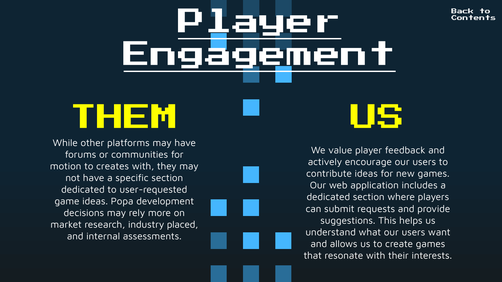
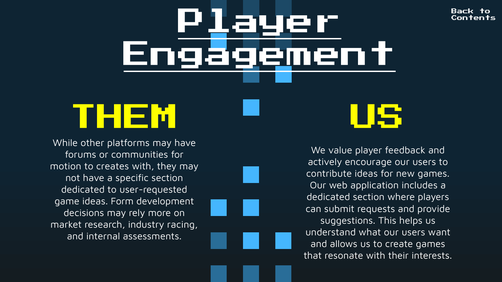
Popa: Popa -> Form
placed: placed -> racing
